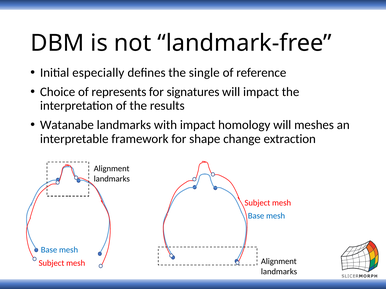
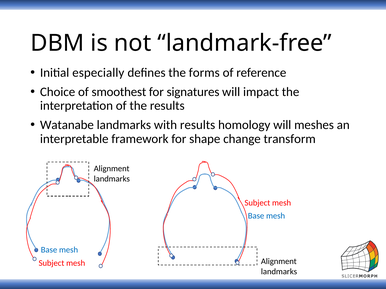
single: single -> forms
represents: represents -> smoothest
with impact: impact -> results
extraction: extraction -> transform
